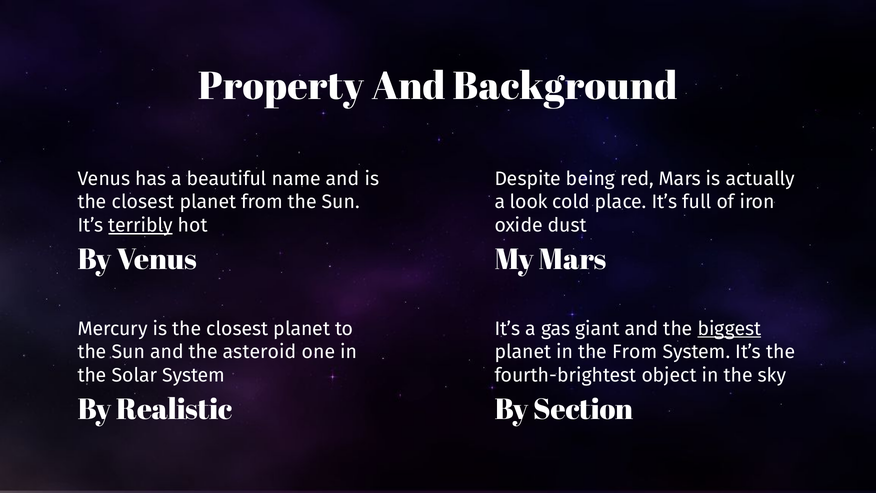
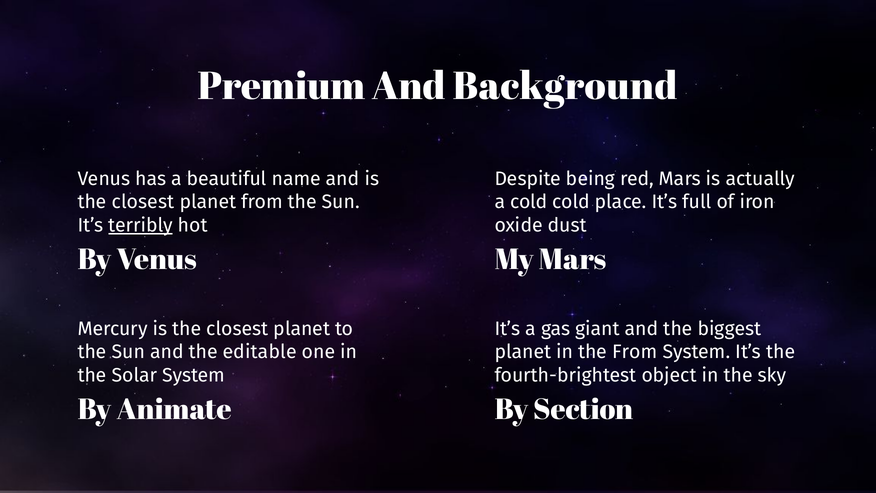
Property: Property -> Premium
a look: look -> cold
biggest underline: present -> none
asteroid: asteroid -> editable
Realistic: Realistic -> Animate
